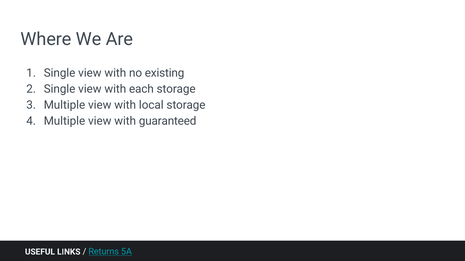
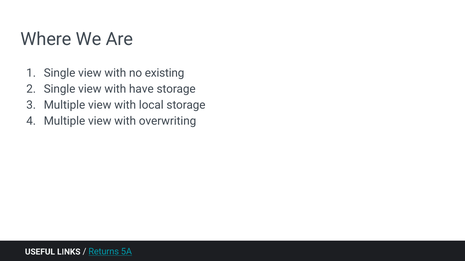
each: each -> have
guaranteed: guaranteed -> overwriting
